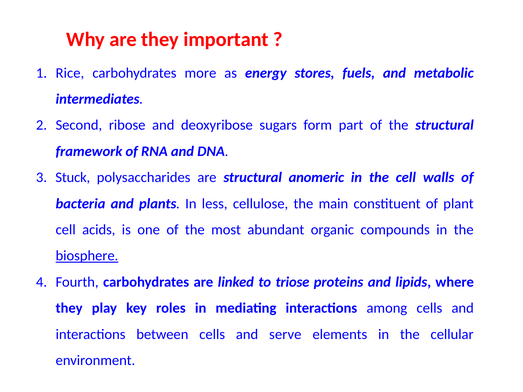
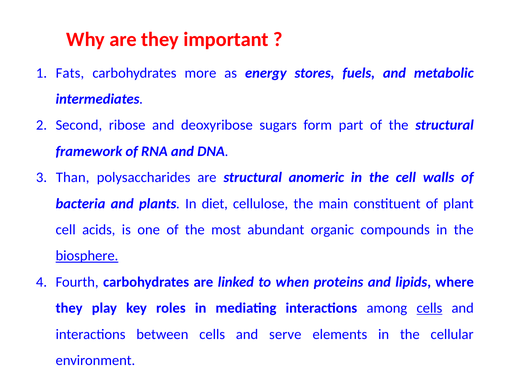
Rice: Rice -> Fats
Stuck: Stuck -> Than
less: less -> diet
triose: triose -> when
cells at (429, 308) underline: none -> present
